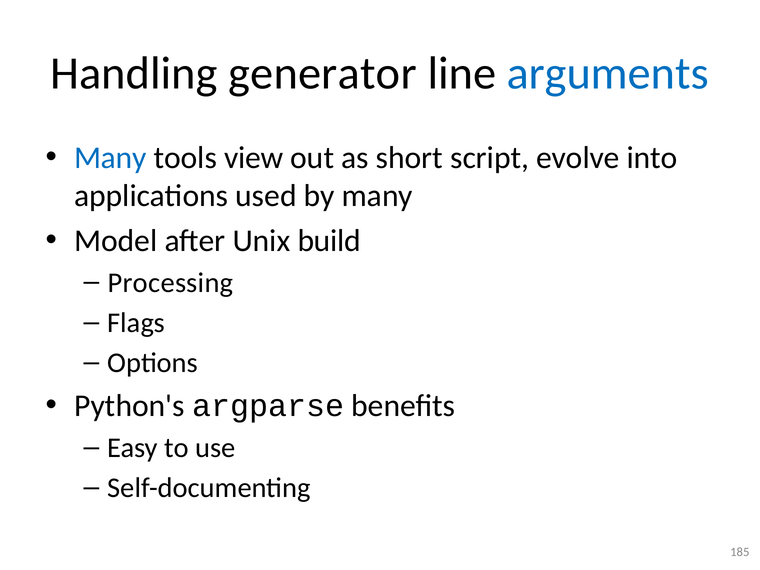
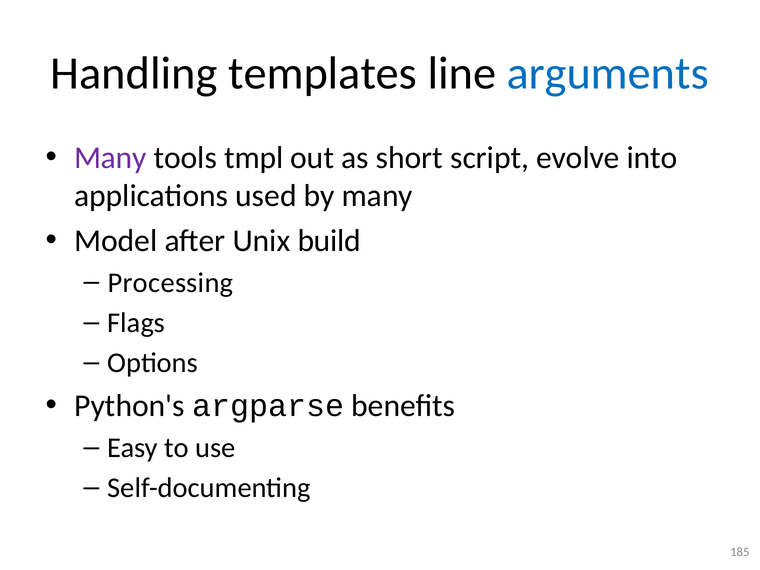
generator: generator -> templates
Many at (110, 158) colour: blue -> purple
view: view -> tmpl
